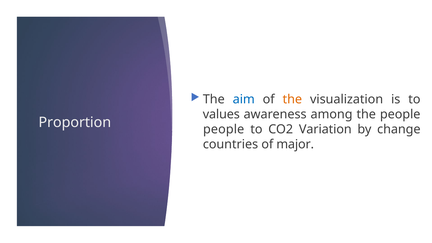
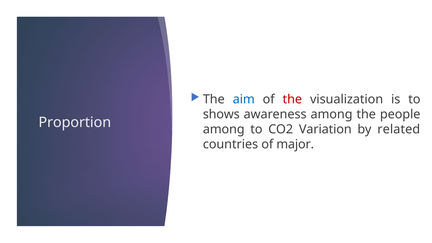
the at (292, 99) colour: orange -> red
values: values -> shows
people at (224, 129): people -> among
change: change -> related
